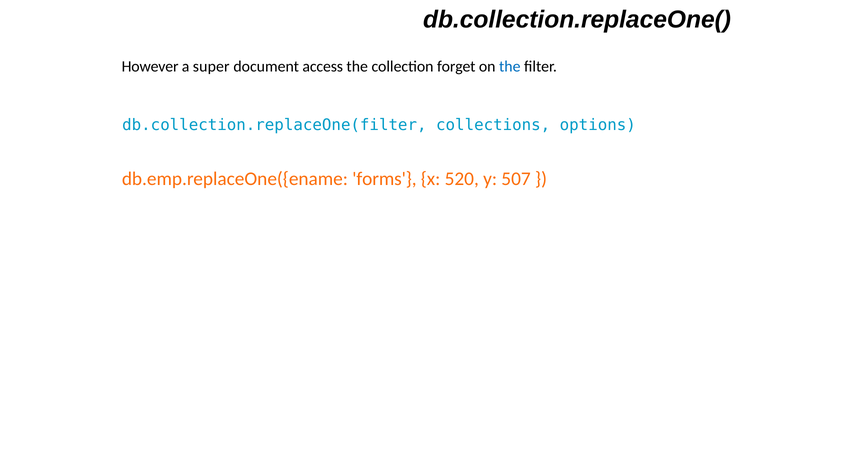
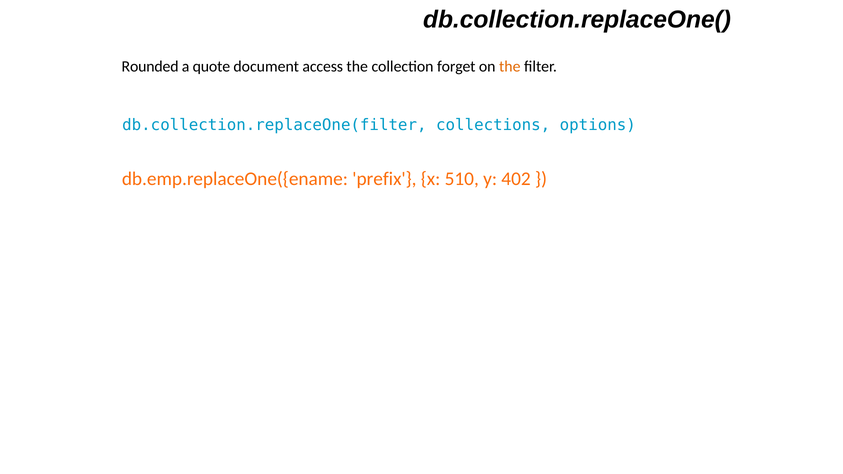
However: However -> Rounded
super: super -> quote
the at (510, 66) colour: blue -> orange
forms: forms -> prefix
520: 520 -> 510
507: 507 -> 402
